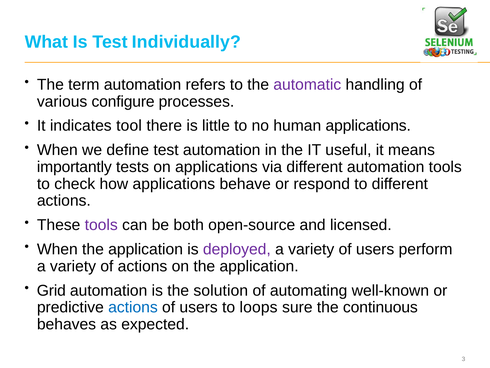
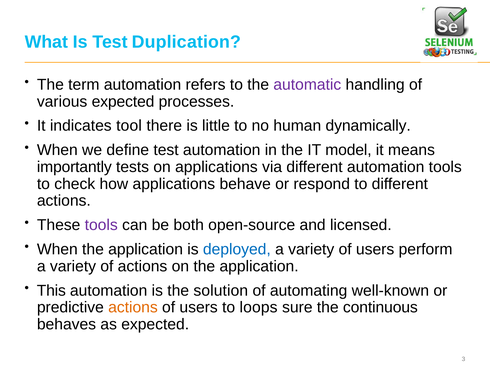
Individually: Individually -> Duplication
various configure: configure -> expected
human applications: applications -> dynamically
useful: useful -> model
deployed colour: purple -> blue
Grid: Grid -> This
actions at (133, 307) colour: blue -> orange
